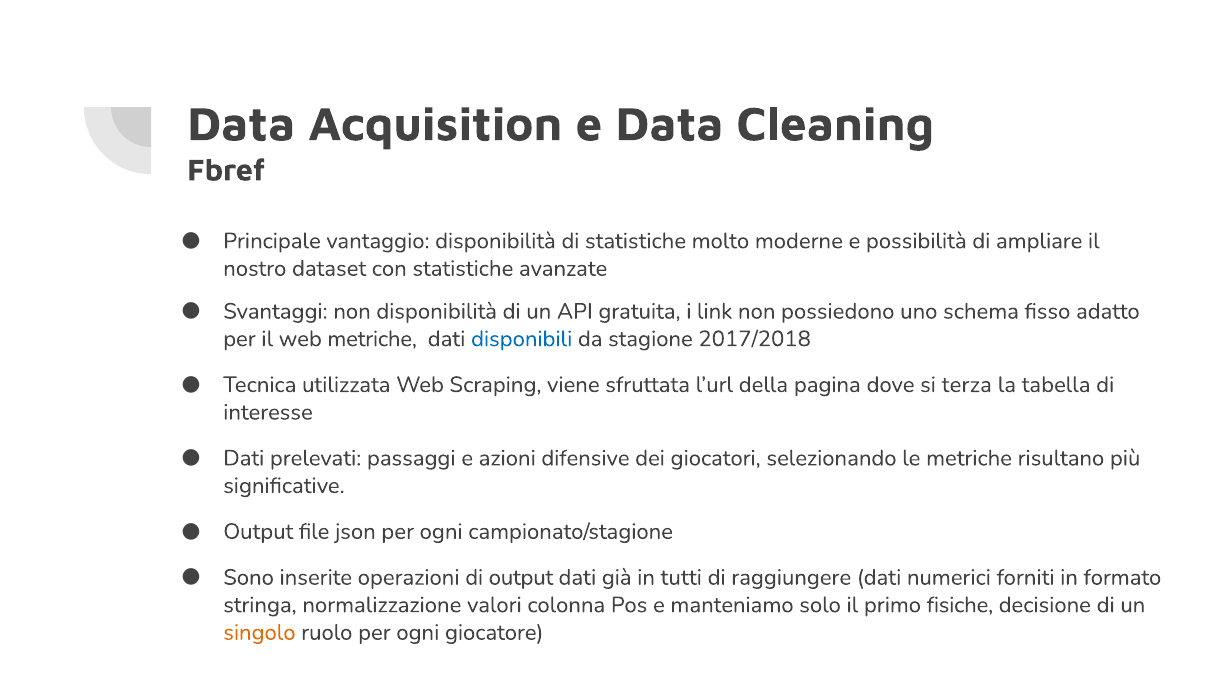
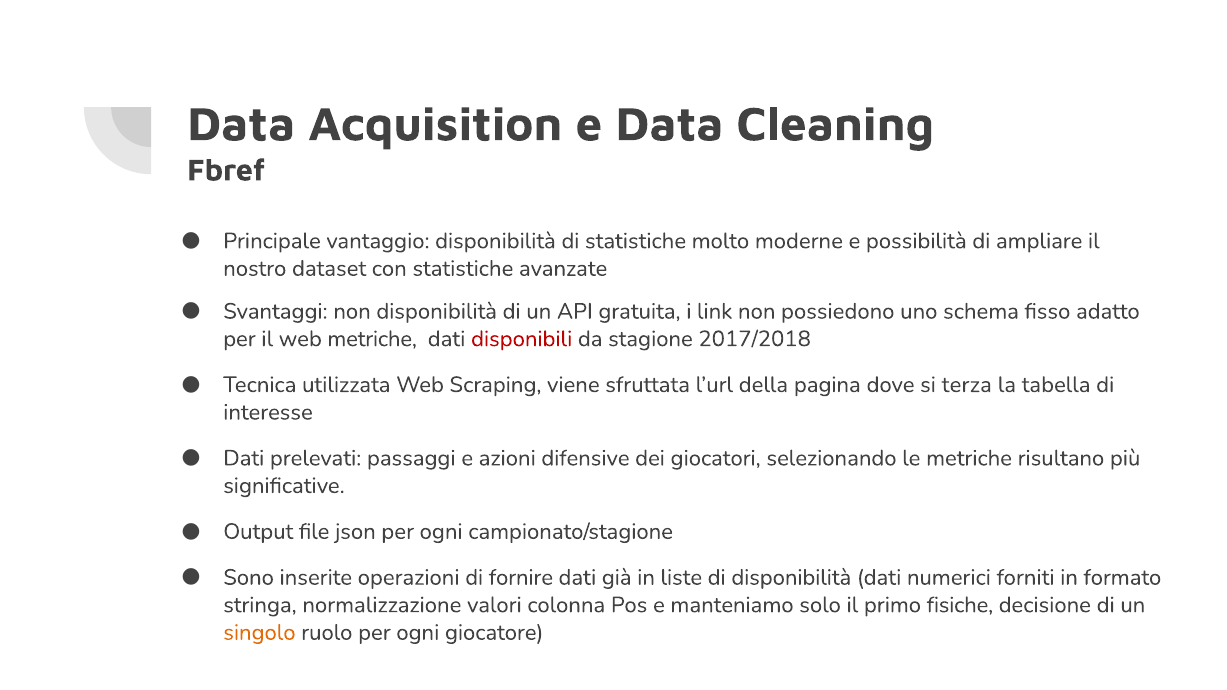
disponibili colour: blue -> red
di output: output -> fornire
tutti: tutti -> liste
di raggiungere: raggiungere -> disponibilità
